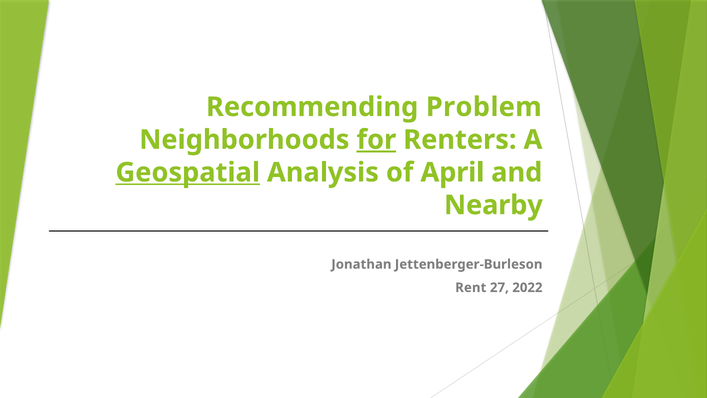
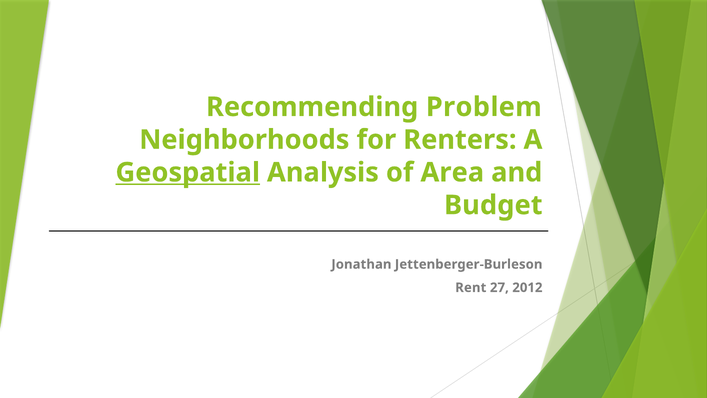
for underline: present -> none
April: April -> Area
Nearby: Nearby -> Budget
2022: 2022 -> 2012
